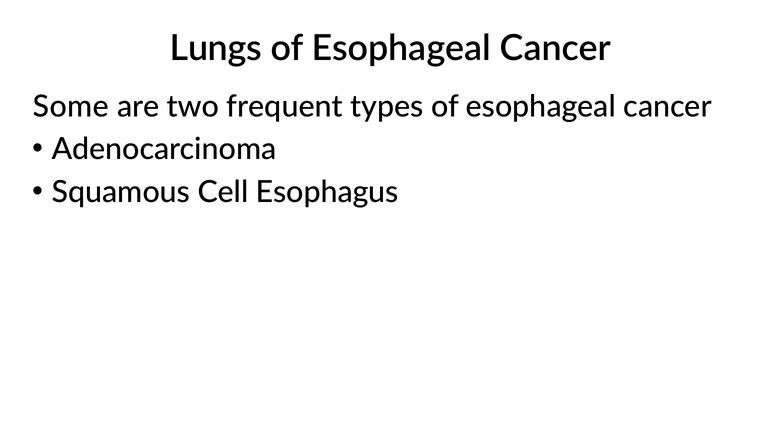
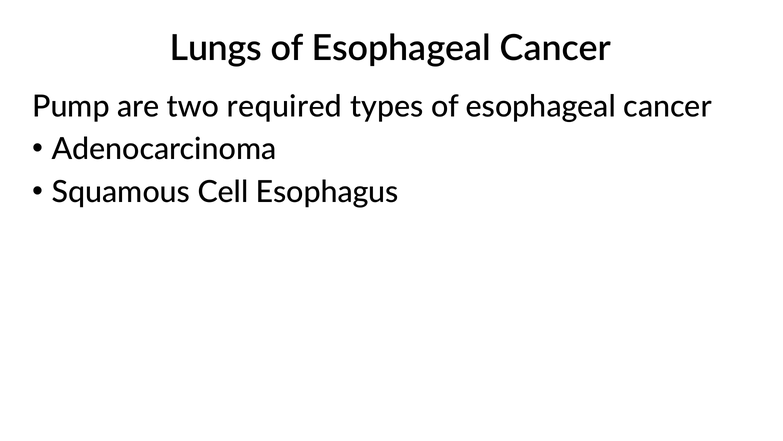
Some: Some -> Pump
frequent: frequent -> required
